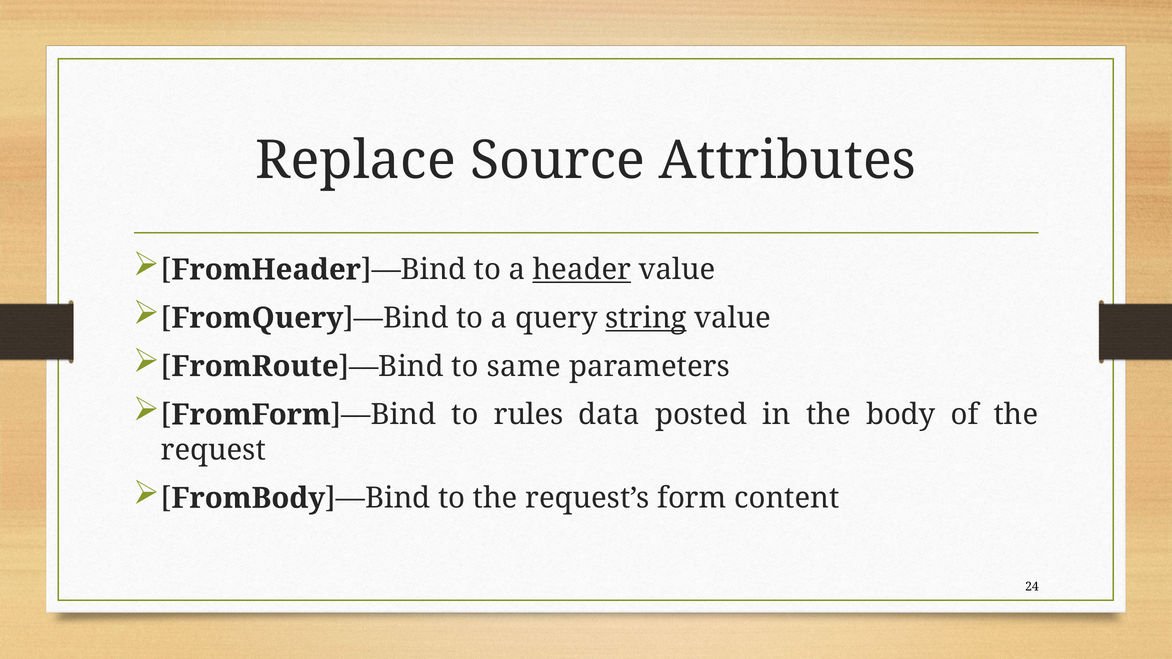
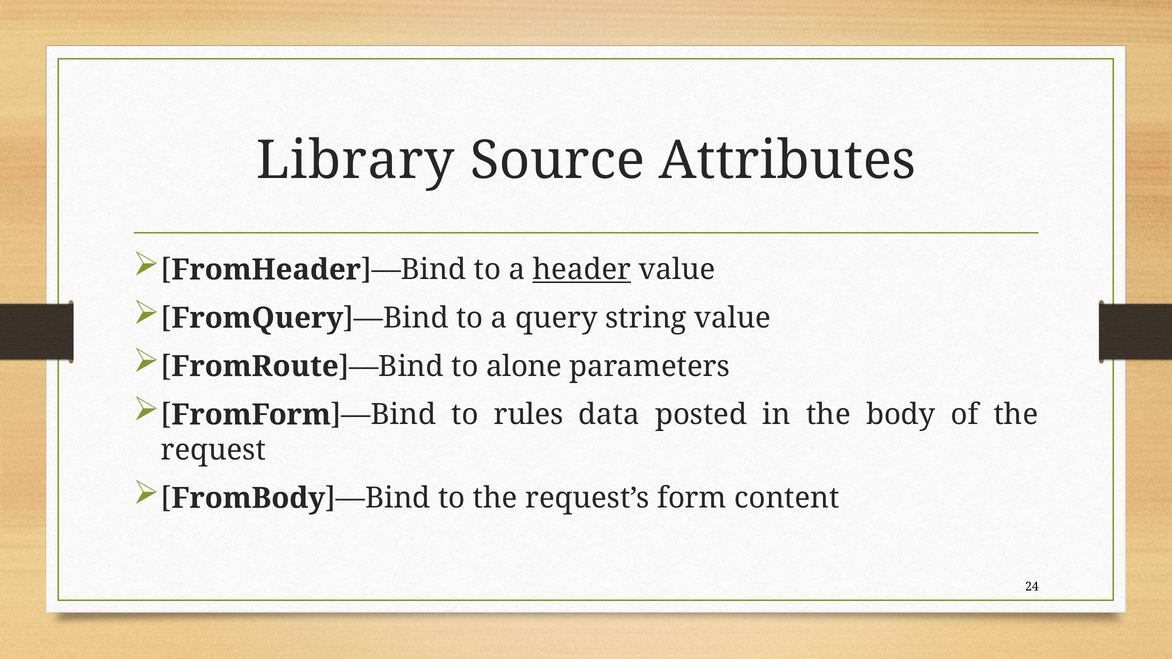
Replace: Replace -> Library
string underline: present -> none
same: same -> alone
